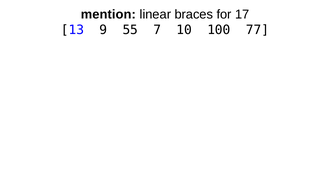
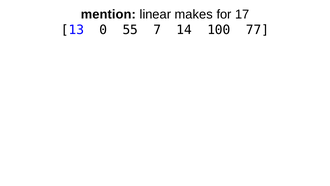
braces: braces -> makes
9: 9 -> 0
10: 10 -> 14
